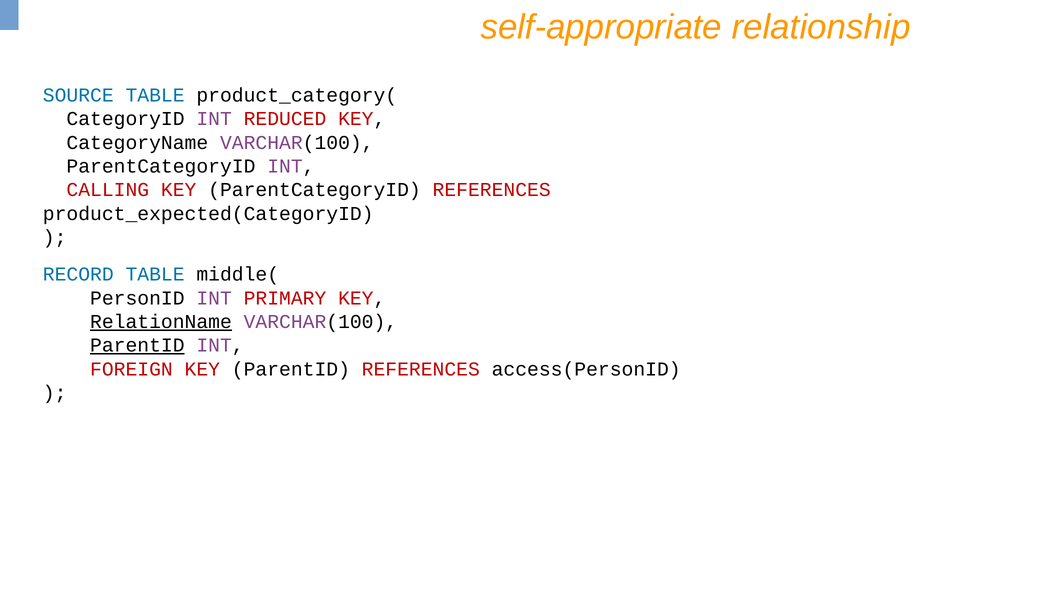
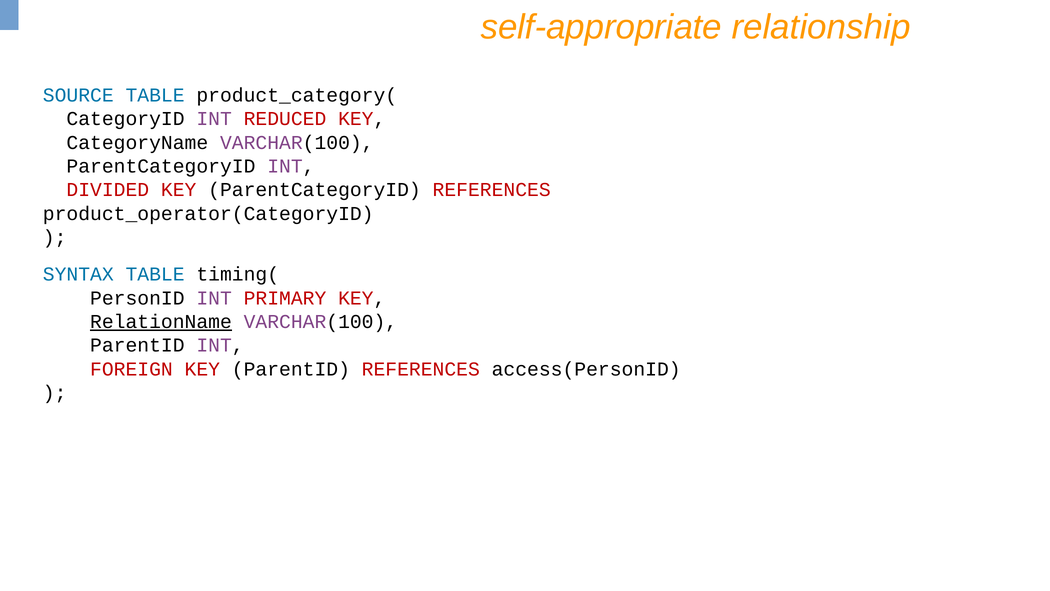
CALLING: CALLING -> DIVIDED
product_expected(CategoryID: product_expected(CategoryID -> product_operator(CategoryID
RECORD: RECORD -> SYNTAX
middle(: middle( -> timing(
ParentID at (137, 345) underline: present -> none
